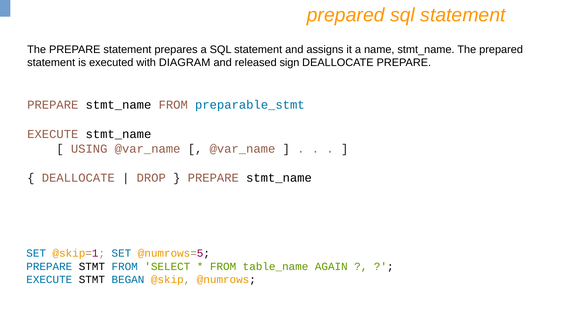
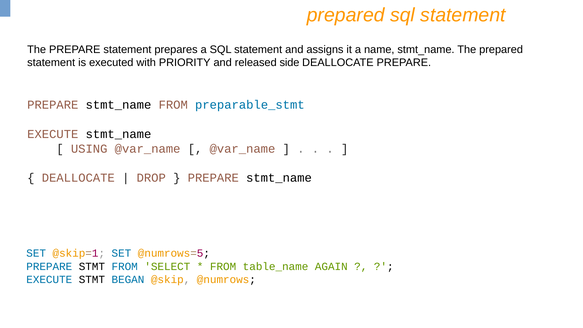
DIAGRAM: DIAGRAM -> PRIORITY
sign: sign -> side
